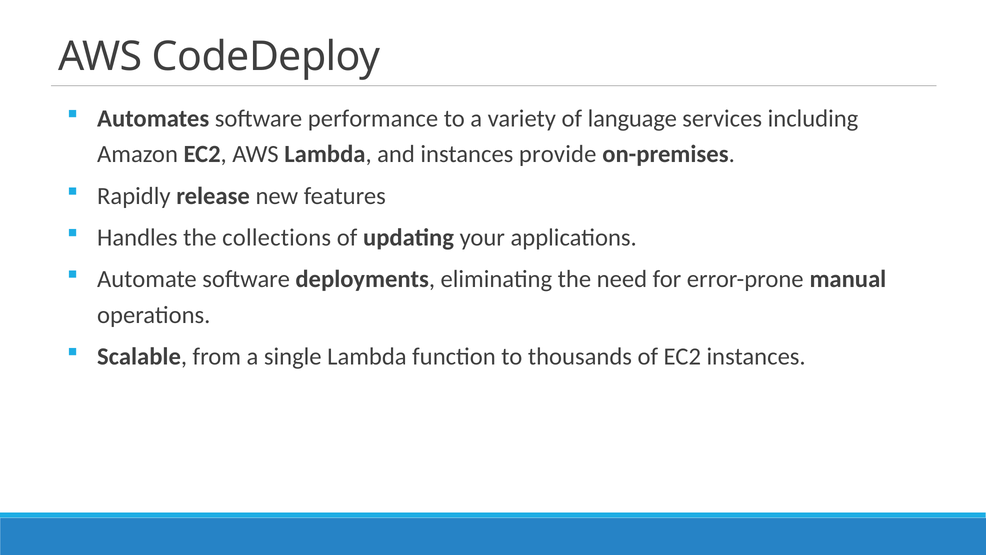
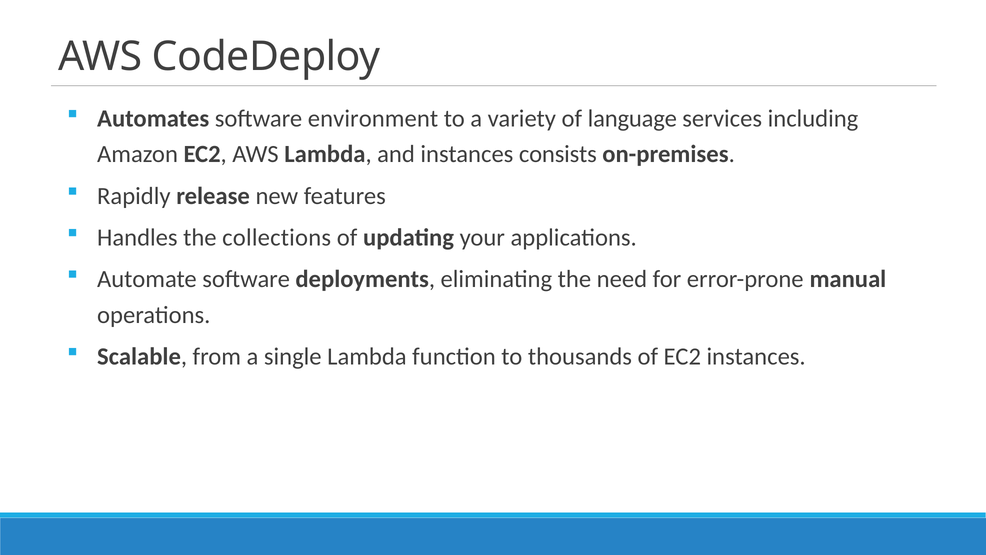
performance: performance -> environment
provide: provide -> consists
